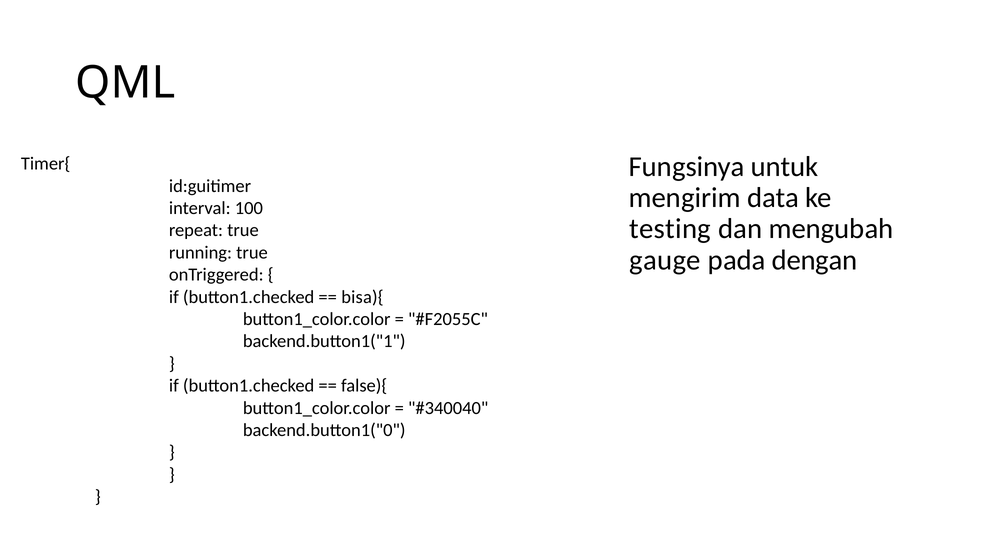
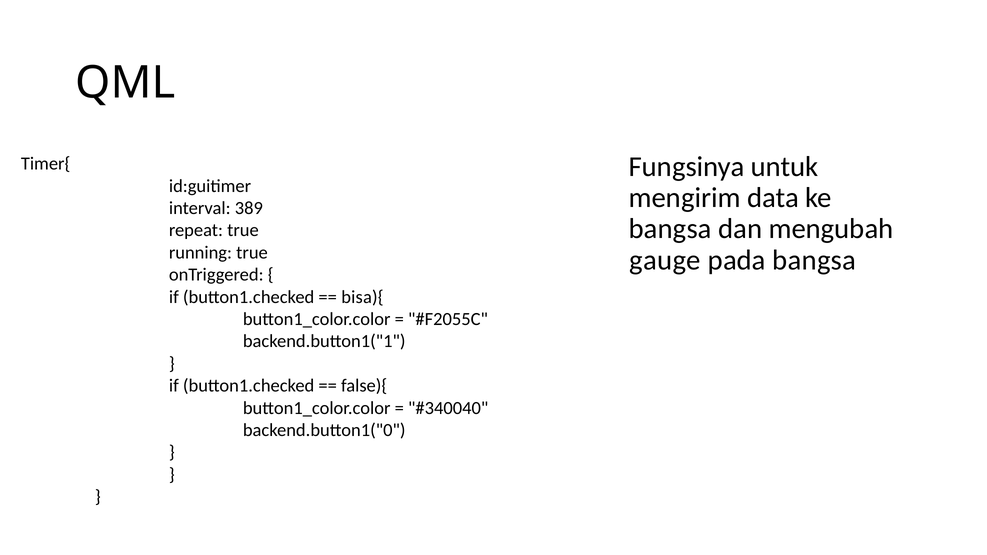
100: 100 -> 389
testing at (670, 229): testing -> bangsa
pada dengan: dengan -> bangsa
